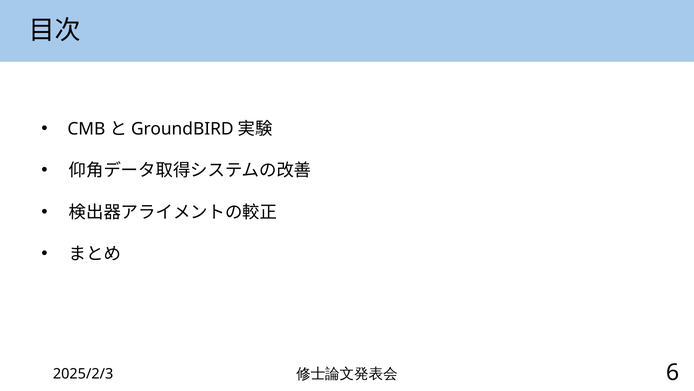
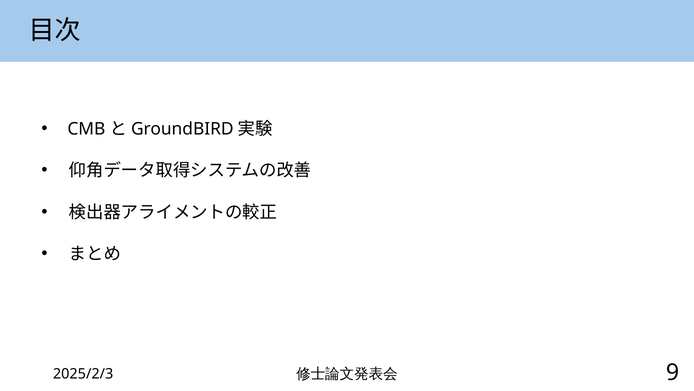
6: 6 -> 9
